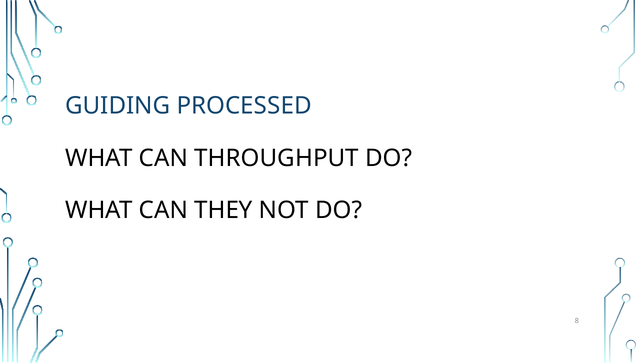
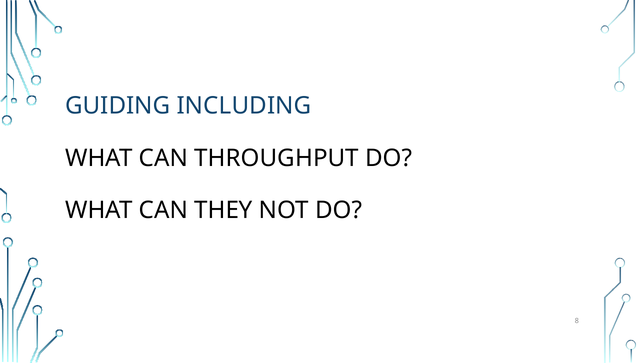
PROCESSED: PROCESSED -> INCLUDING
